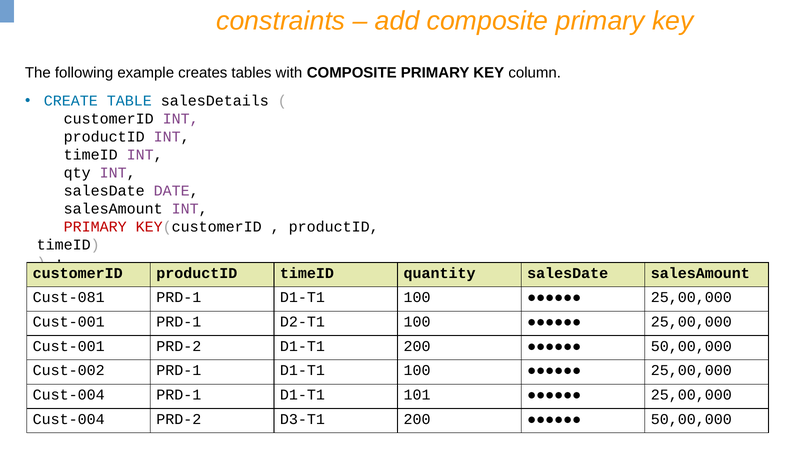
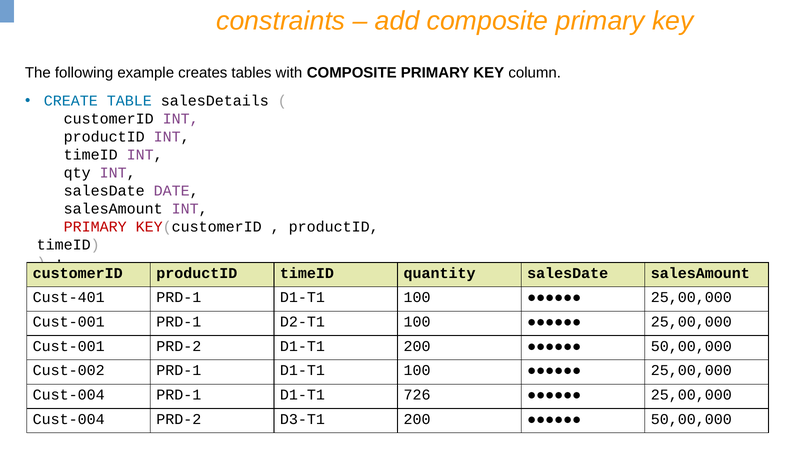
Cust-081: Cust-081 -> Cust-401
101: 101 -> 726
